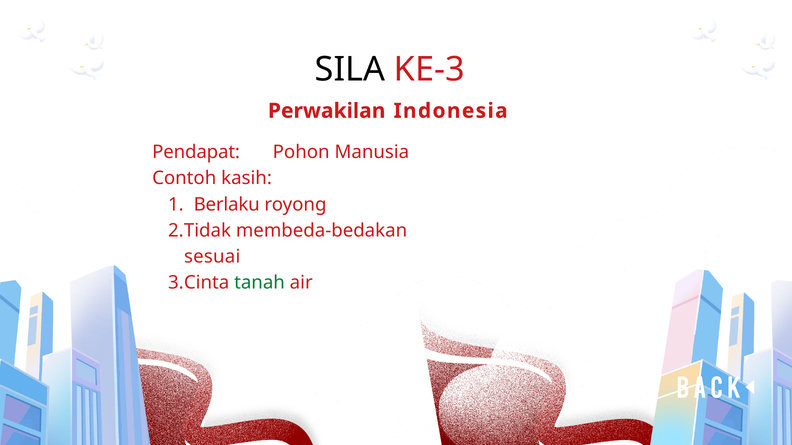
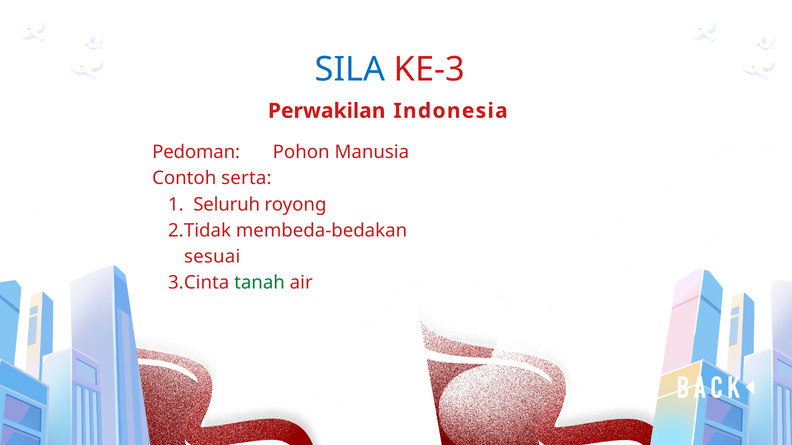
SILA colour: black -> blue
Pendapat: Pendapat -> Pedoman
kasih: kasih -> serta
Berlaku: Berlaku -> Seluruh
